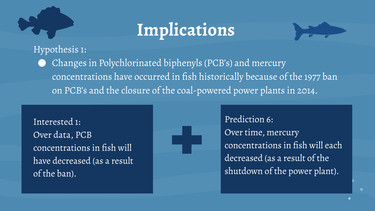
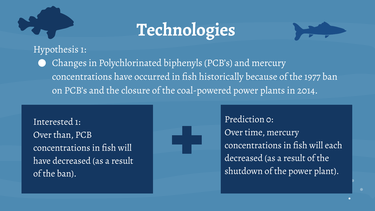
Implications: Implications -> Technologies
6: 6 -> 0
data: data -> than
